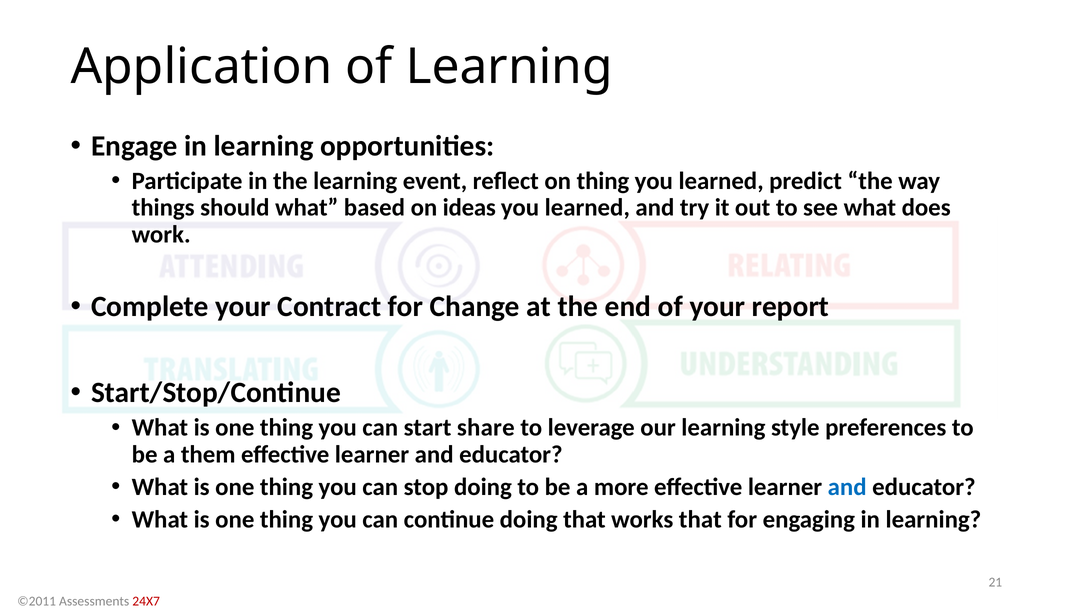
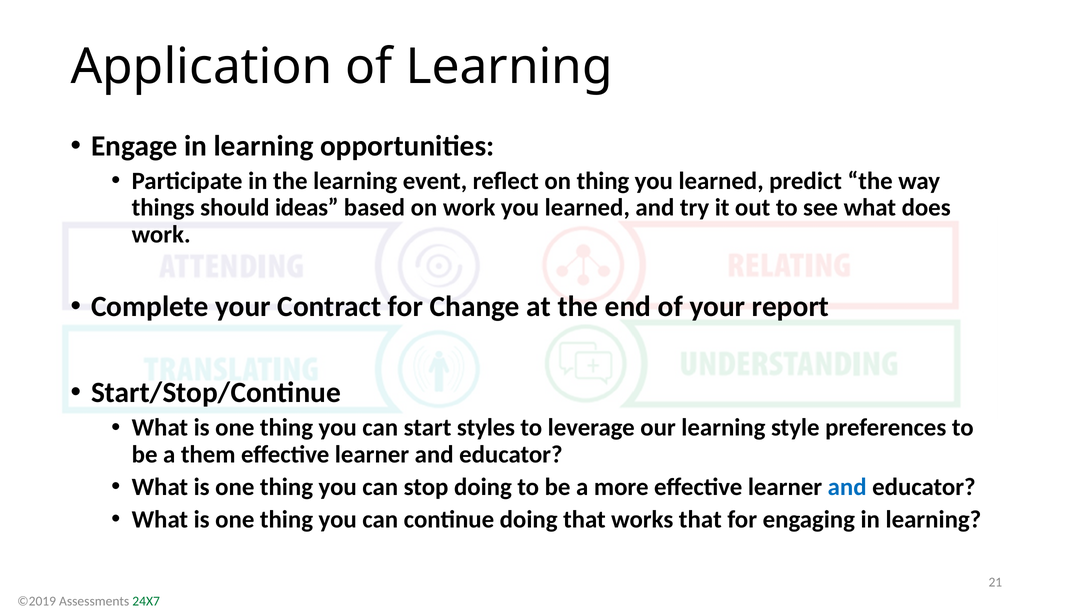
should what: what -> ideas
on ideas: ideas -> work
share: share -> styles
©2011: ©2011 -> ©2019
24X7 colour: red -> green
